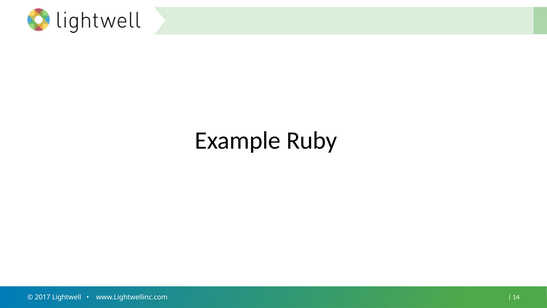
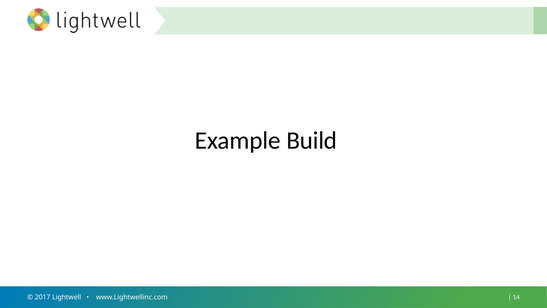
Ruby: Ruby -> Build
